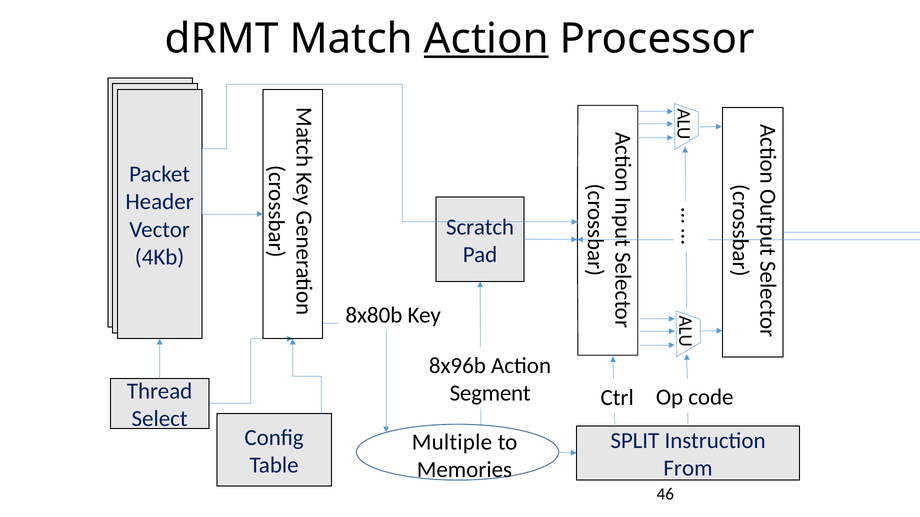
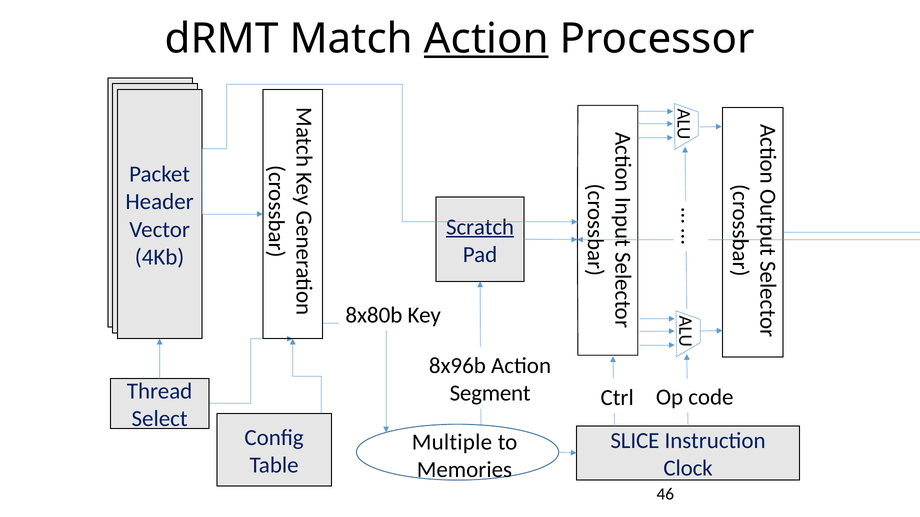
Scratch underline: none -> present
SPLIT: SPLIT -> SLICE
From: From -> Clock
